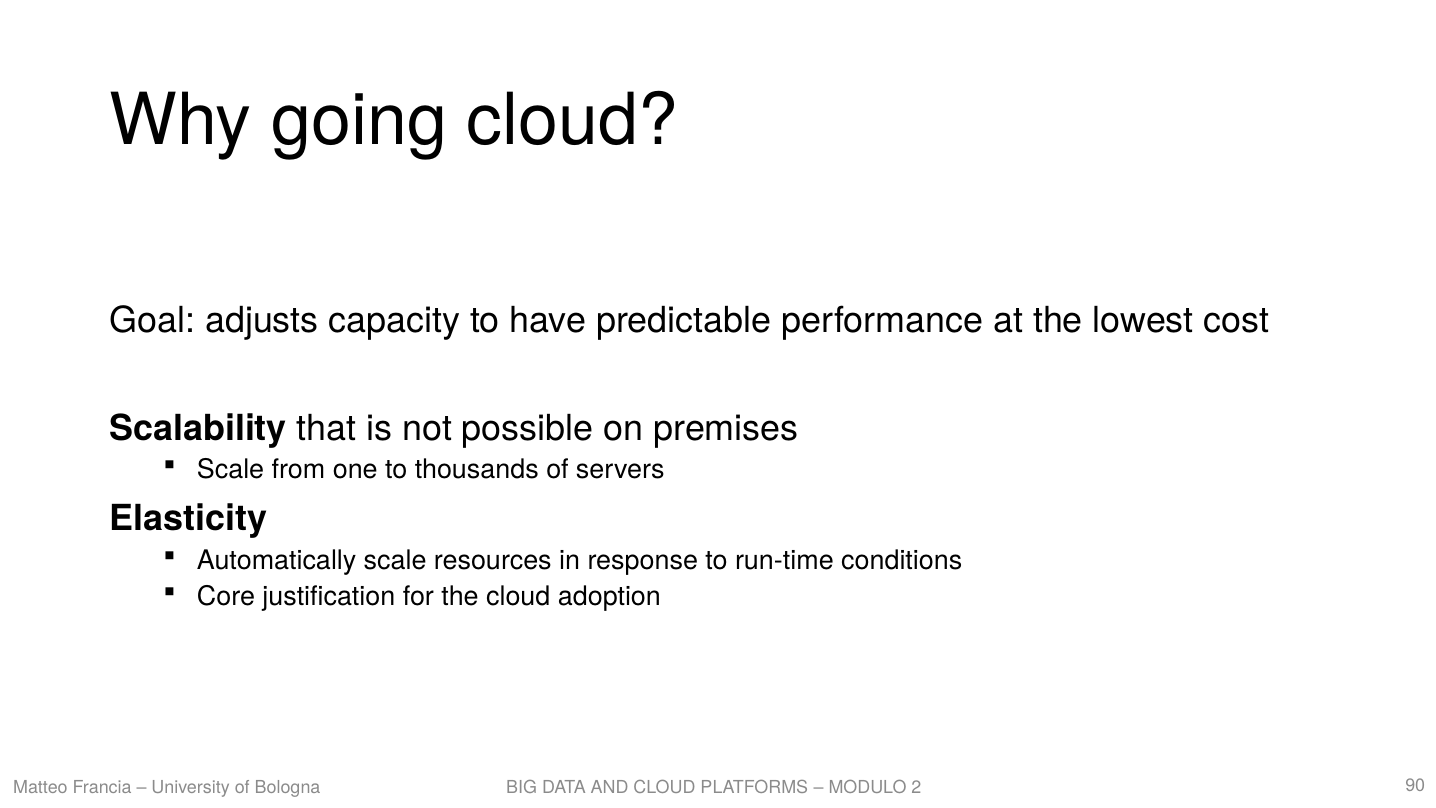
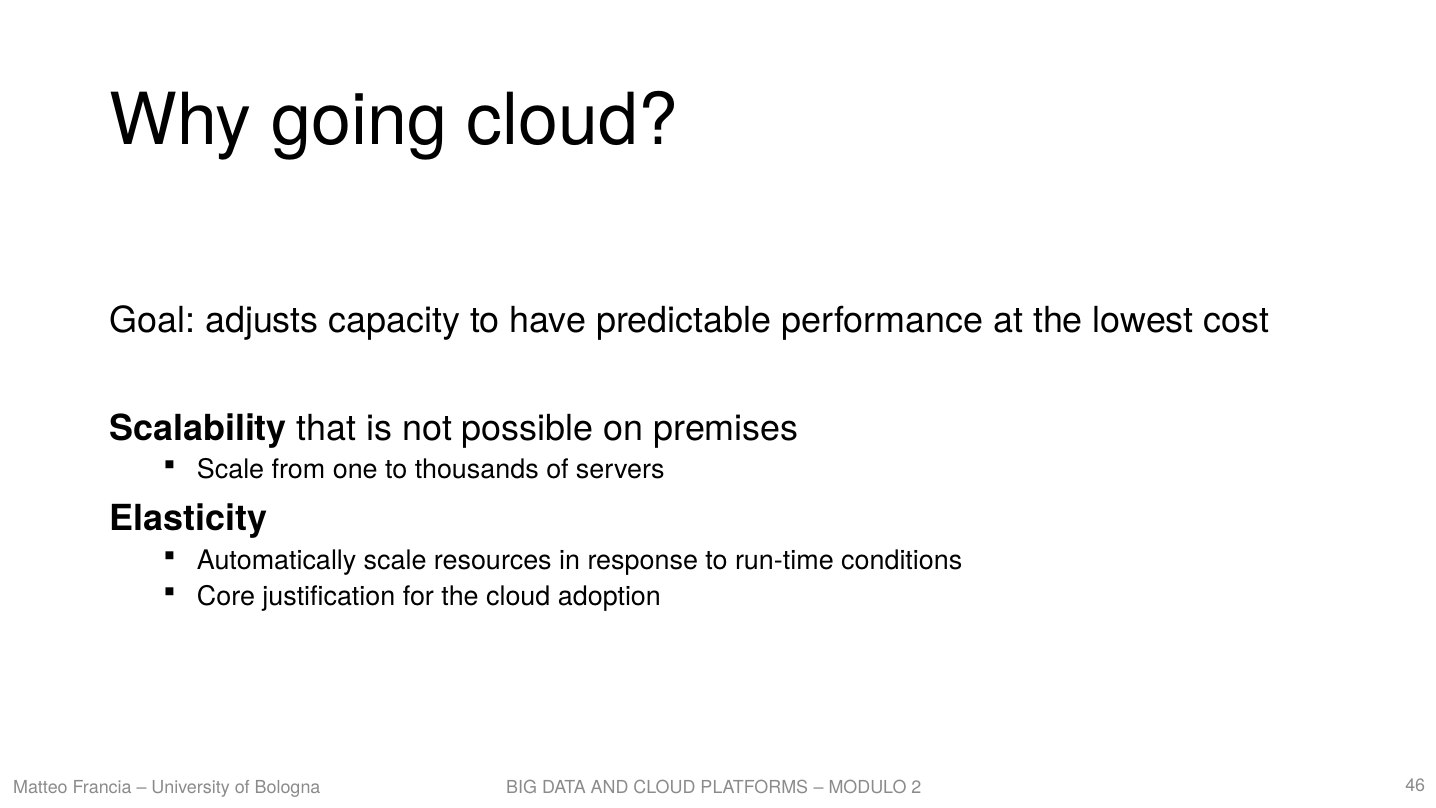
90: 90 -> 46
